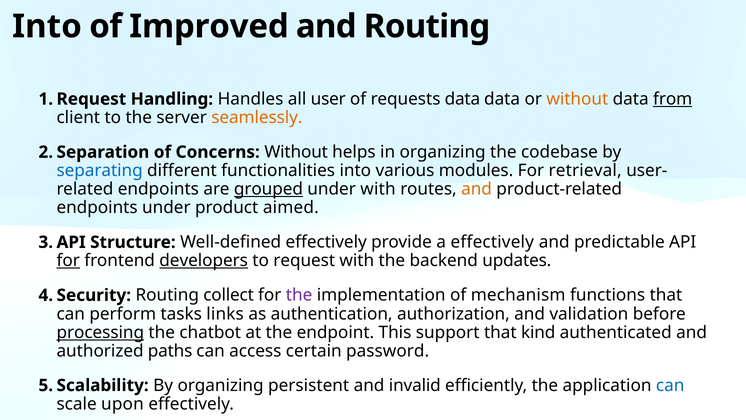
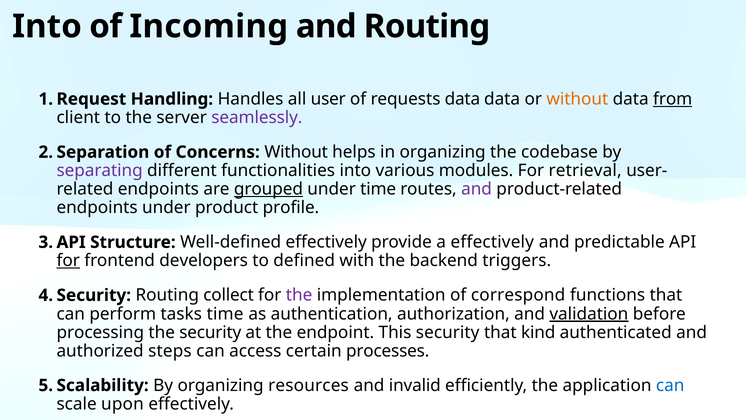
Improved: Improved -> Incoming
seamlessly colour: orange -> purple
separating colour: blue -> purple
under with: with -> time
and at (477, 189) colour: orange -> purple
aimed: aimed -> profile
developers underline: present -> none
request: request -> defined
updates: updates -> triggers
mechanism: mechanism -> correspond
tasks links: links -> time
validation underline: none -> present
processing underline: present -> none
the chatbot: chatbot -> security
This support: support -> security
paths: paths -> steps
password: password -> processes
persistent: persistent -> resources
